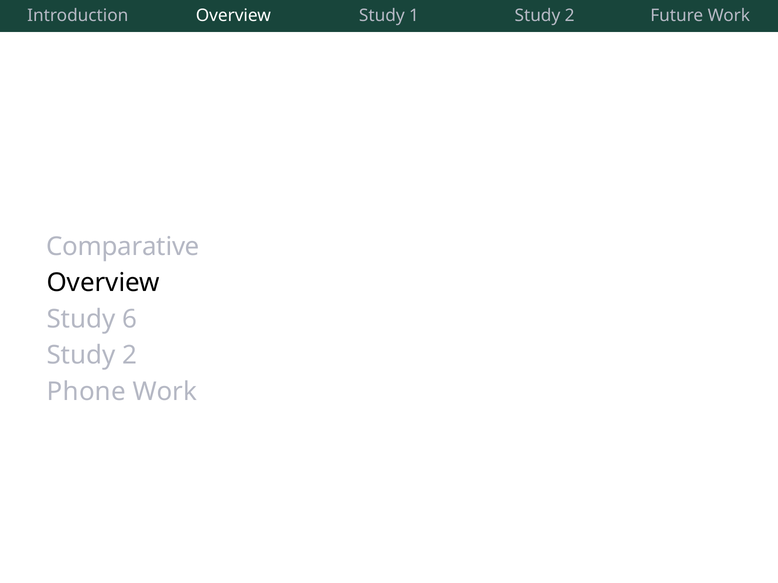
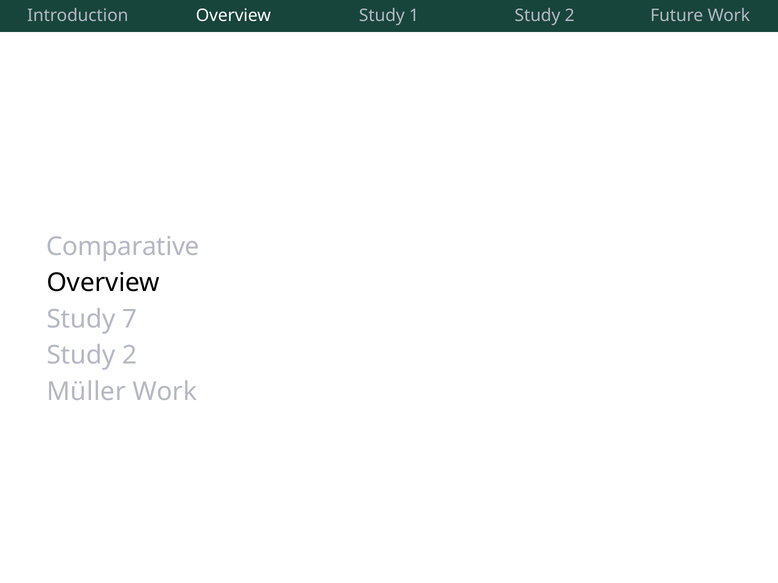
6: 6 -> 7
Phone: Phone -> Müller
